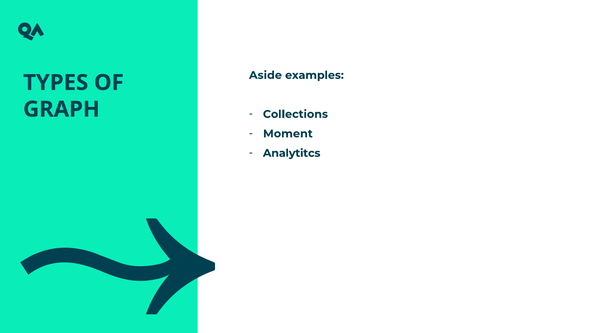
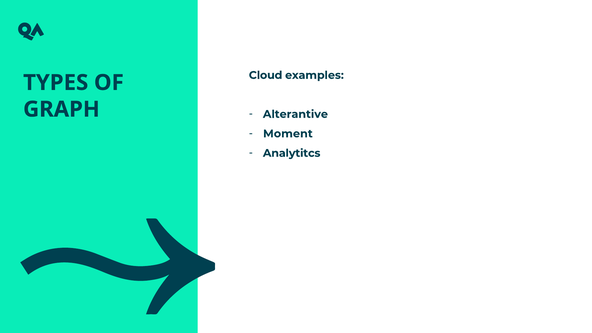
Aside: Aside -> Cloud
Collections: Collections -> Alterantive
